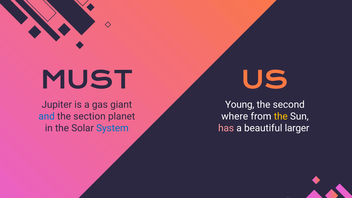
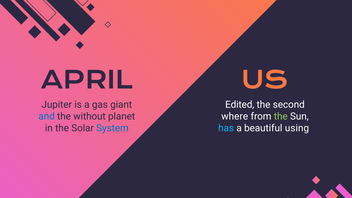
MUST: MUST -> APRIL
Young: Young -> Edited
section: section -> without
the at (281, 116) colour: yellow -> light green
has colour: pink -> light blue
larger: larger -> using
